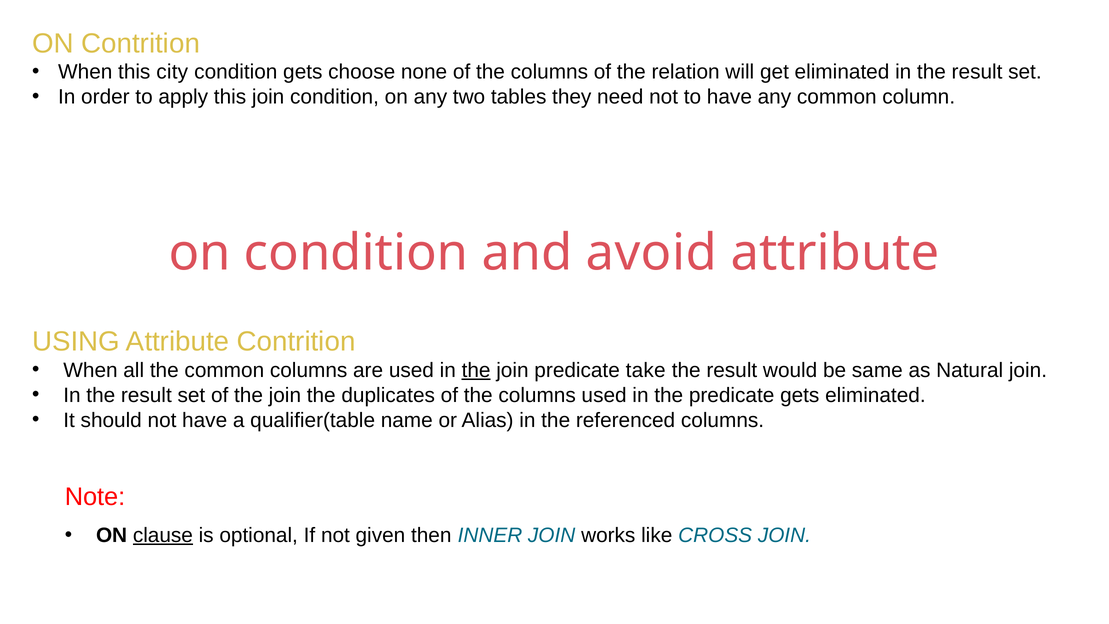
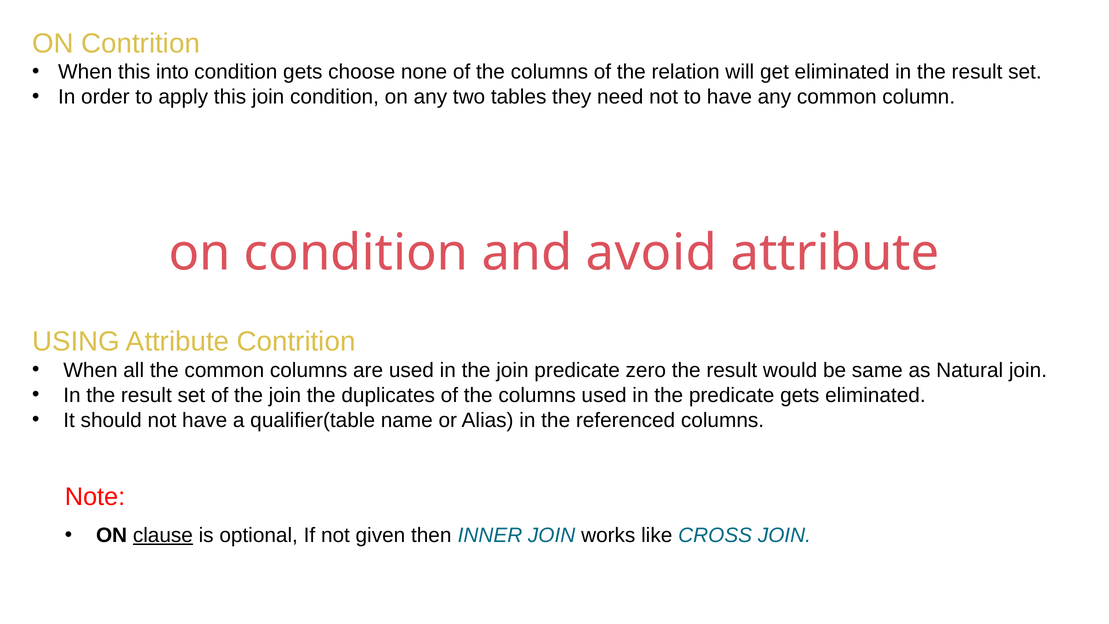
city: city -> into
the at (476, 370) underline: present -> none
take: take -> zero
